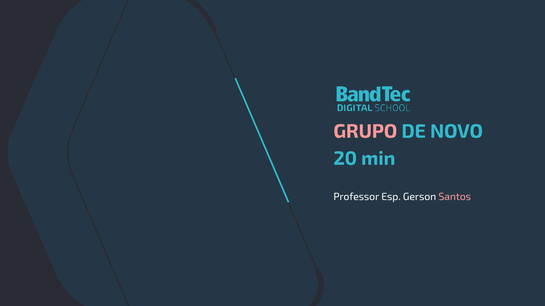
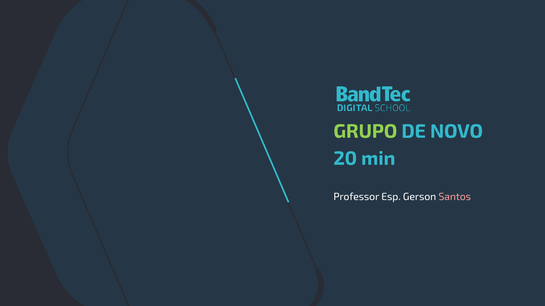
GRUPO colour: pink -> light green
